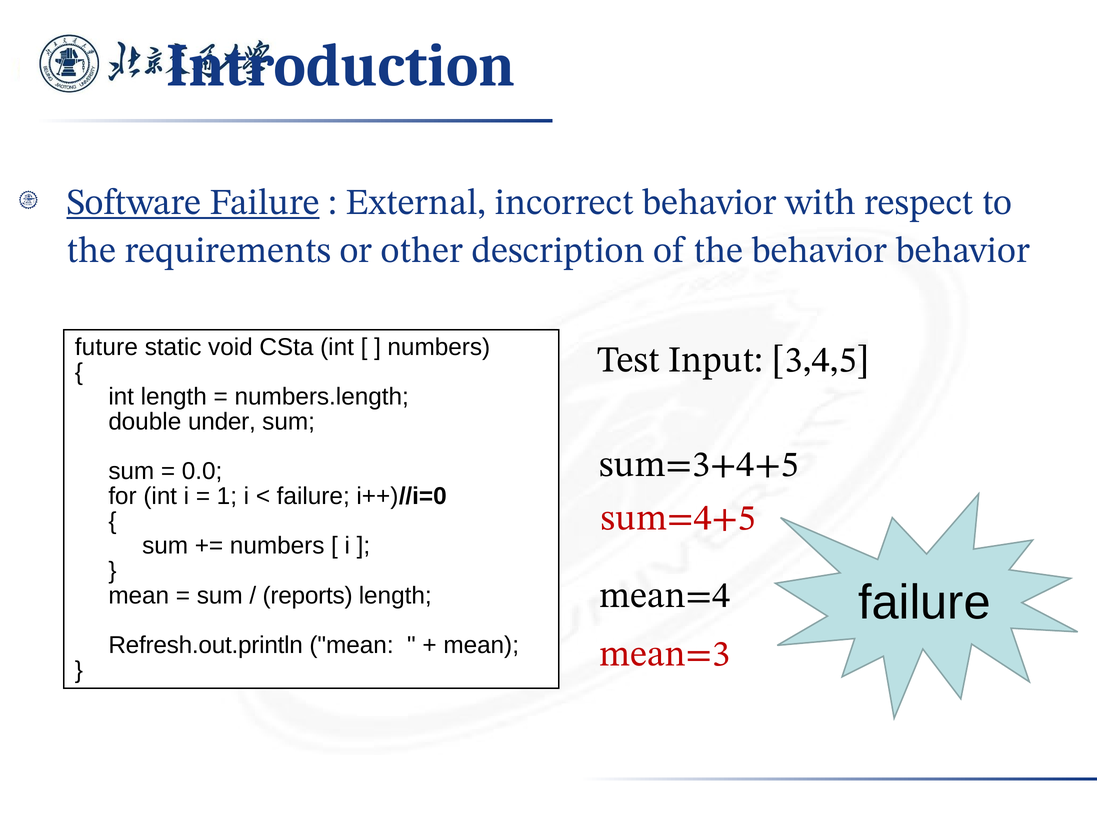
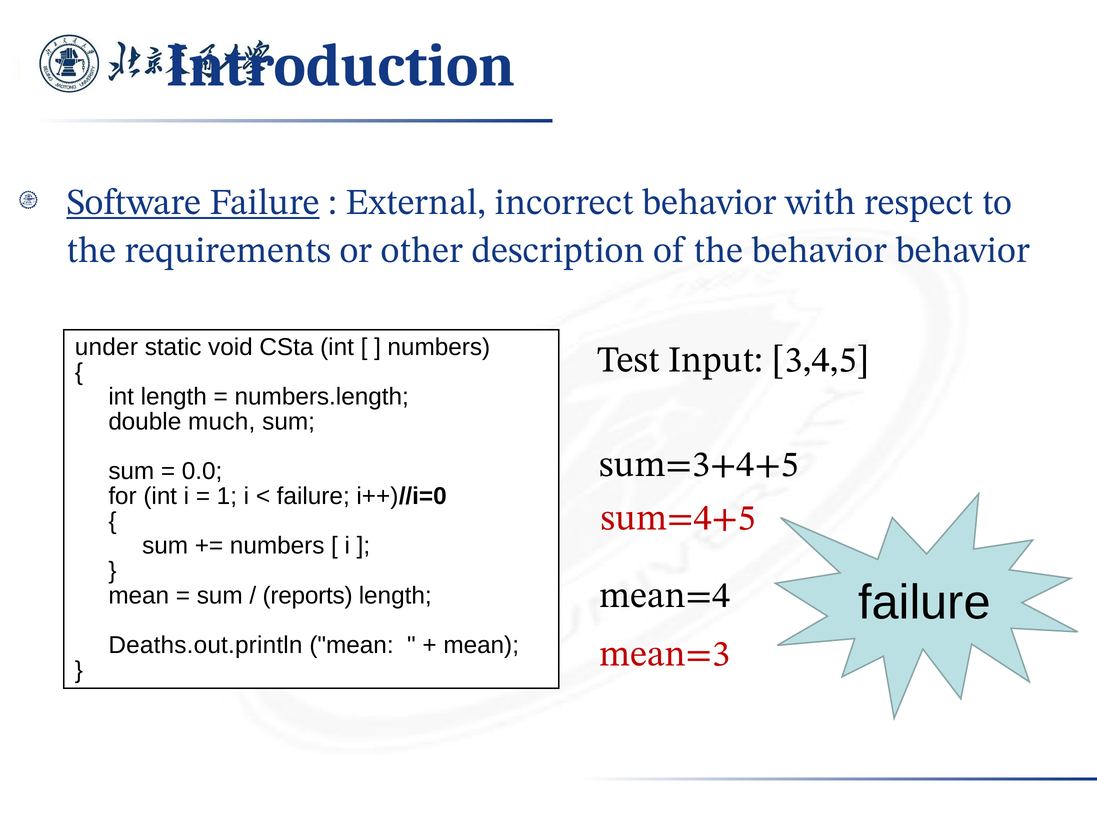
future: future -> under
under: under -> much
Refresh.out.println: Refresh.out.println -> Deaths.out.println
